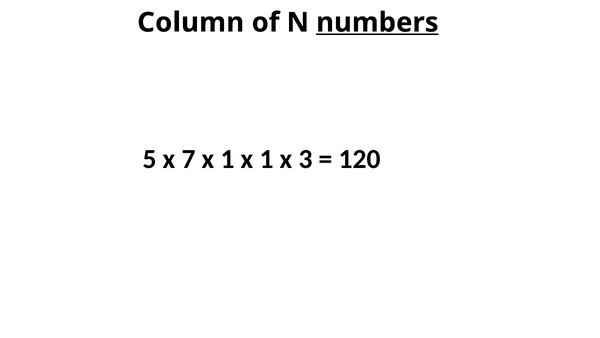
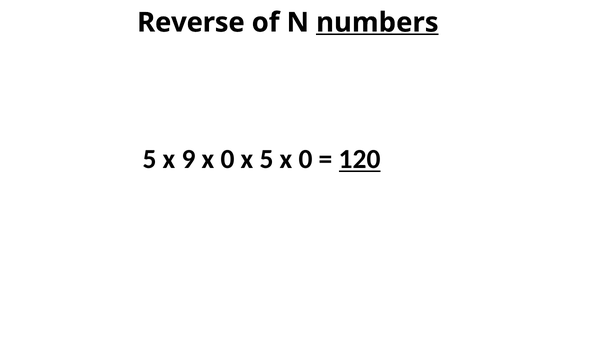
Column: Column -> Reverse
7: 7 -> 9
1 at (228, 159): 1 -> 0
1 at (267, 159): 1 -> 5
3 at (306, 159): 3 -> 0
120 underline: none -> present
